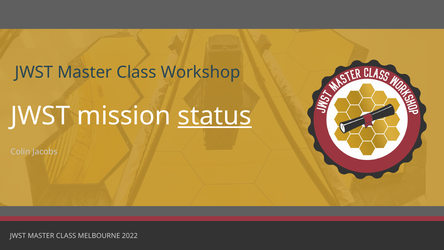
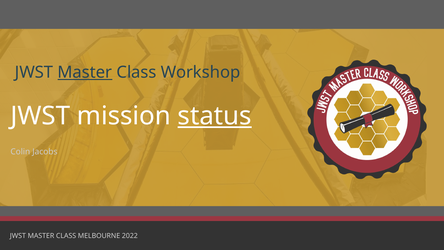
Master at (85, 72) underline: none -> present
